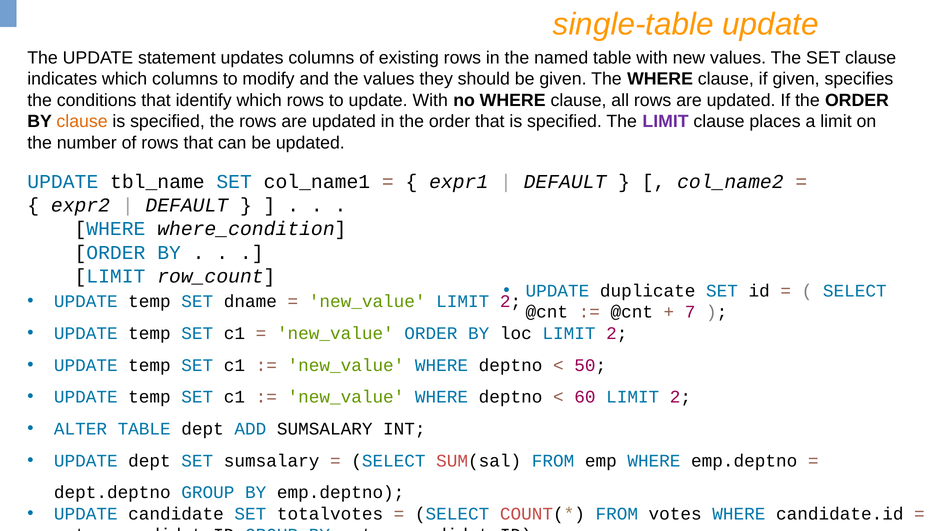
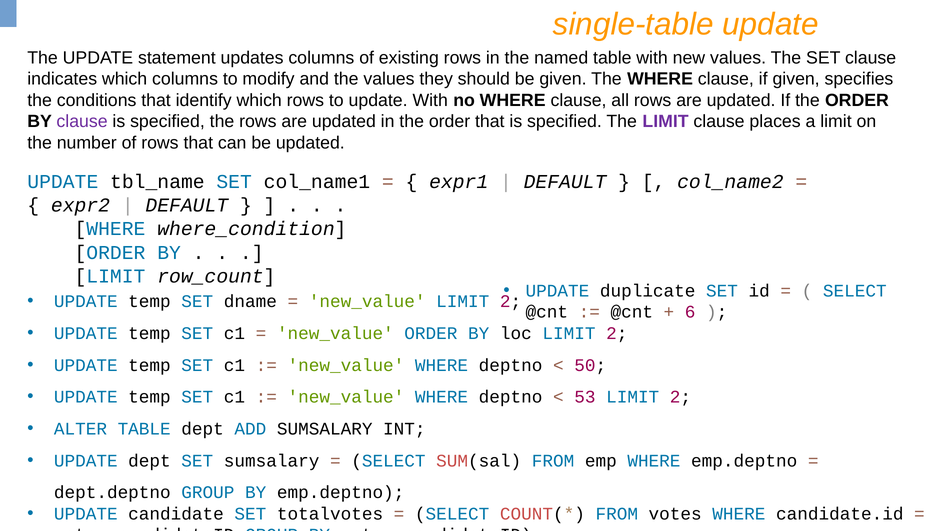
clause at (82, 122) colour: orange -> purple
7: 7 -> 6
60: 60 -> 53
